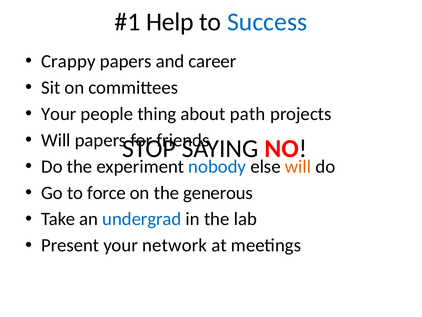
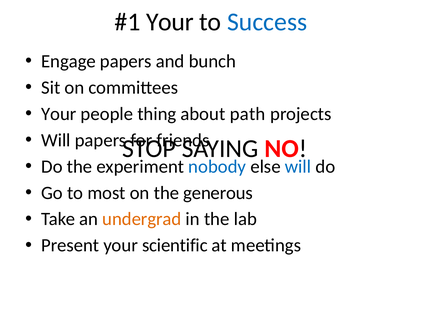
Help at (170, 22): Help -> Your
Crappy: Crappy -> Engage
career: career -> bunch
will at (298, 166) colour: orange -> blue
force: force -> most
undergrad colour: blue -> orange
network: network -> scientific
